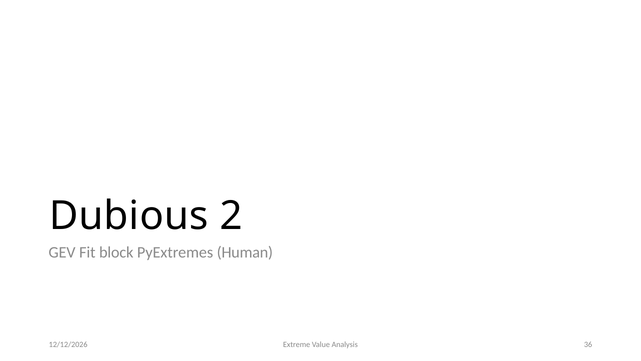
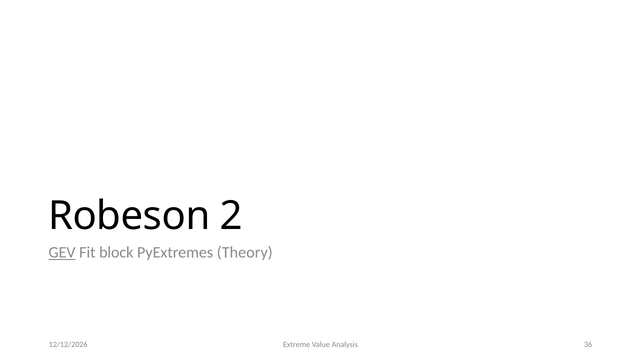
Dubious: Dubious -> Robeson
GEV underline: none -> present
Human: Human -> Theory
